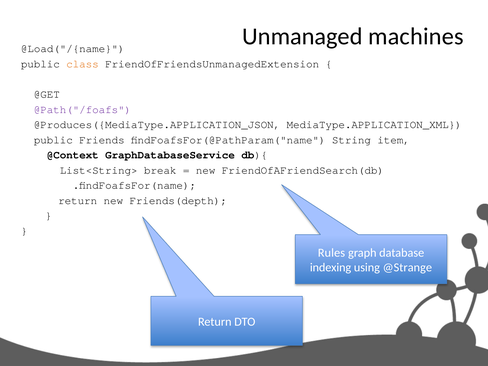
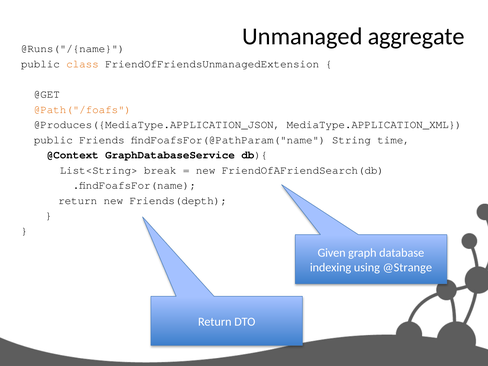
machines: machines -> aggregate
@Load("/{name: @Load("/{name -> @Runs("/{name
@Path("/foafs colour: purple -> orange
item: item -> time
Rules: Rules -> Given
